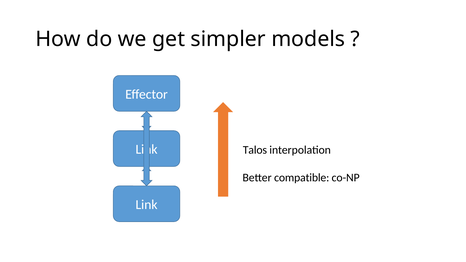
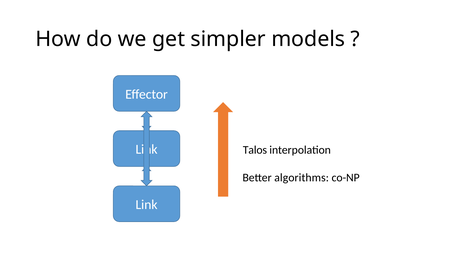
compatible: compatible -> algorithms
